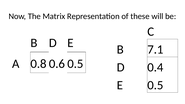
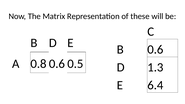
7.1: 7.1 -> 0.6
0.4: 0.4 -> 1.3
0.5: 0.5 -> 6.4
